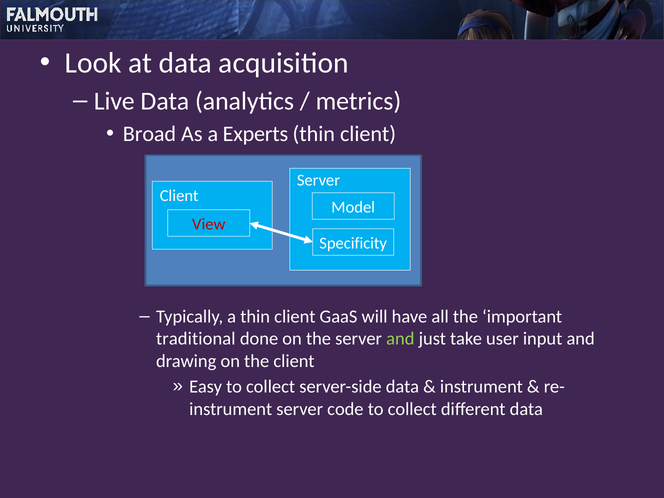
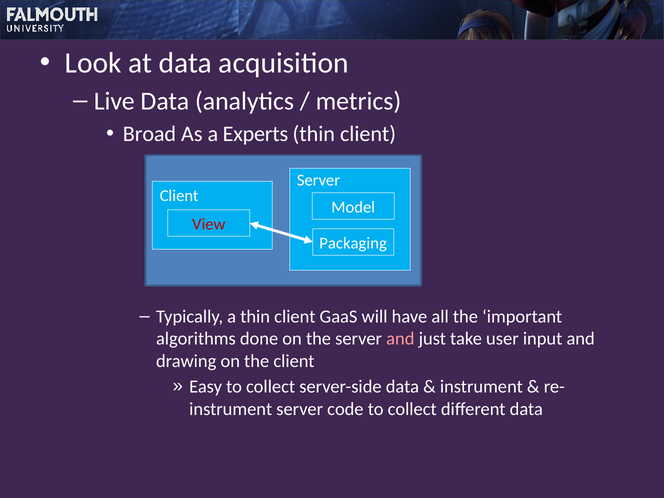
Specificity: Specificity -> Packaging
traditional: traditional -> algorithms
and at (400, 339) colour: light green -> pink
